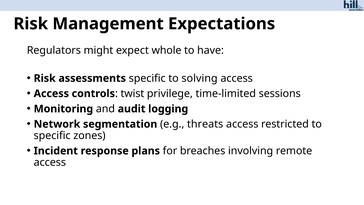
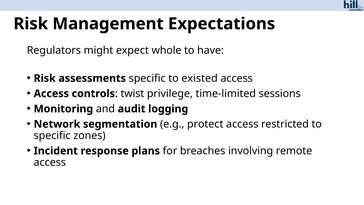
solving: solving -> existed
threats: threats -> protect
